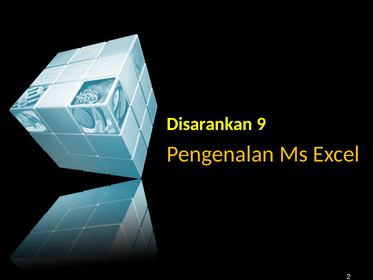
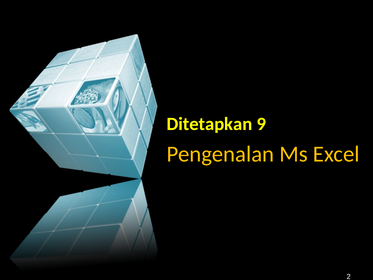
Disarankan: Disarankan -> Ditetapkan
